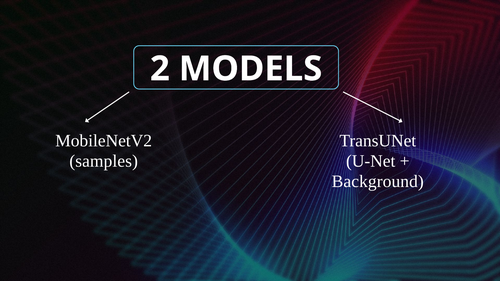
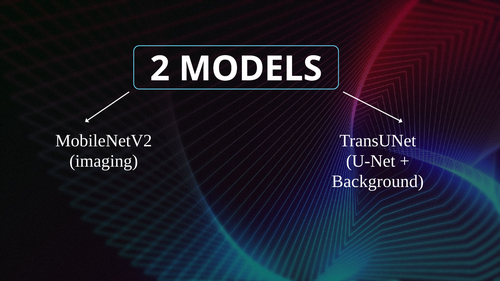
samples: samples -> imaging
